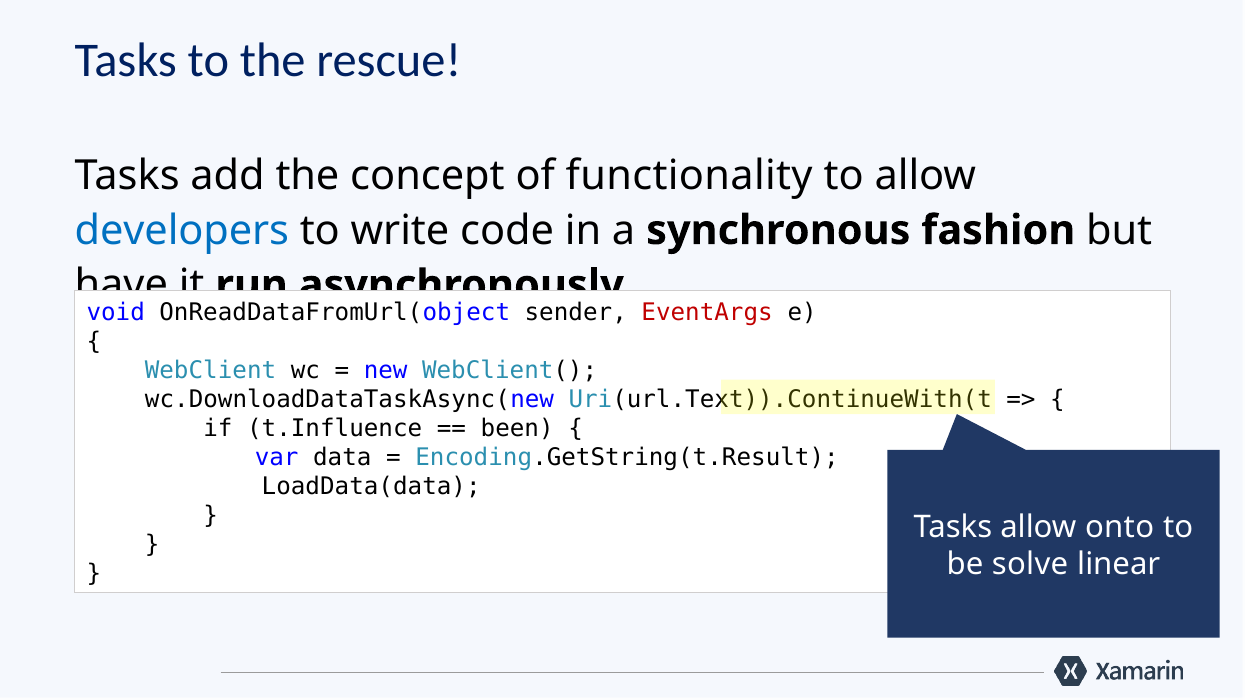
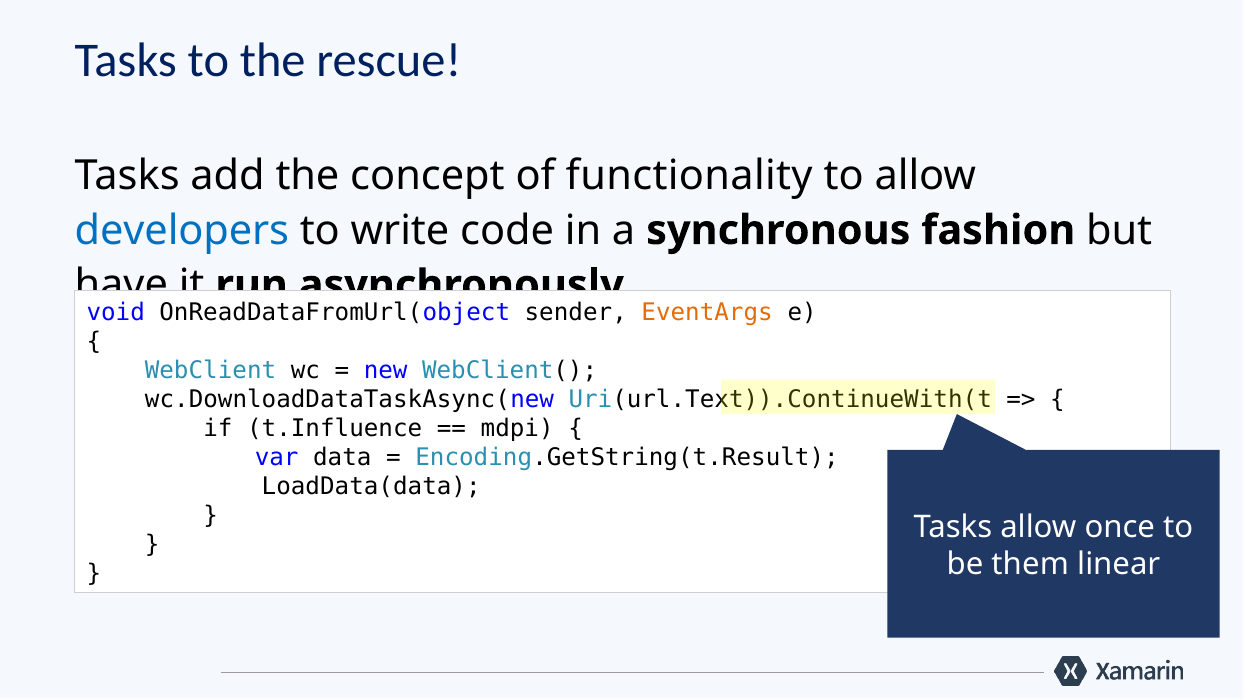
EventArgs colour: red -> orange
been: been -> mdpi
onto: onto -> once
solve: solve -> them
